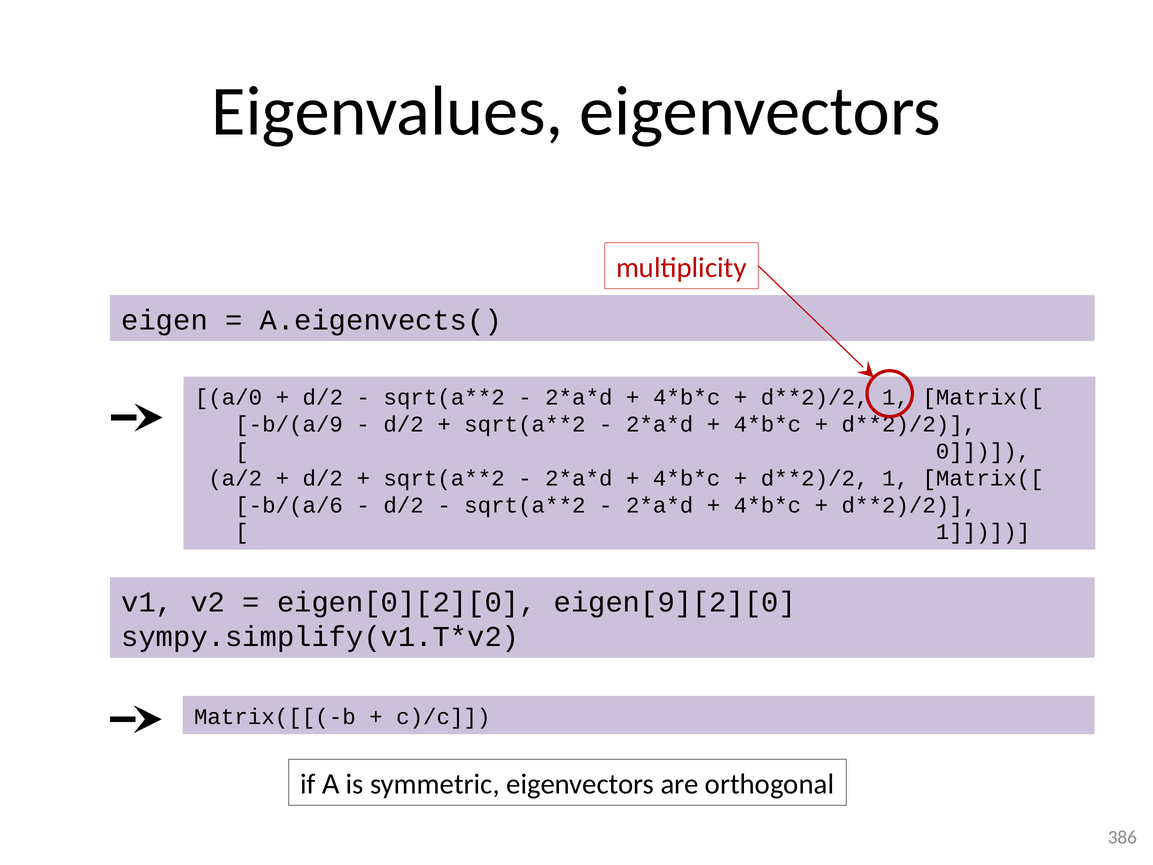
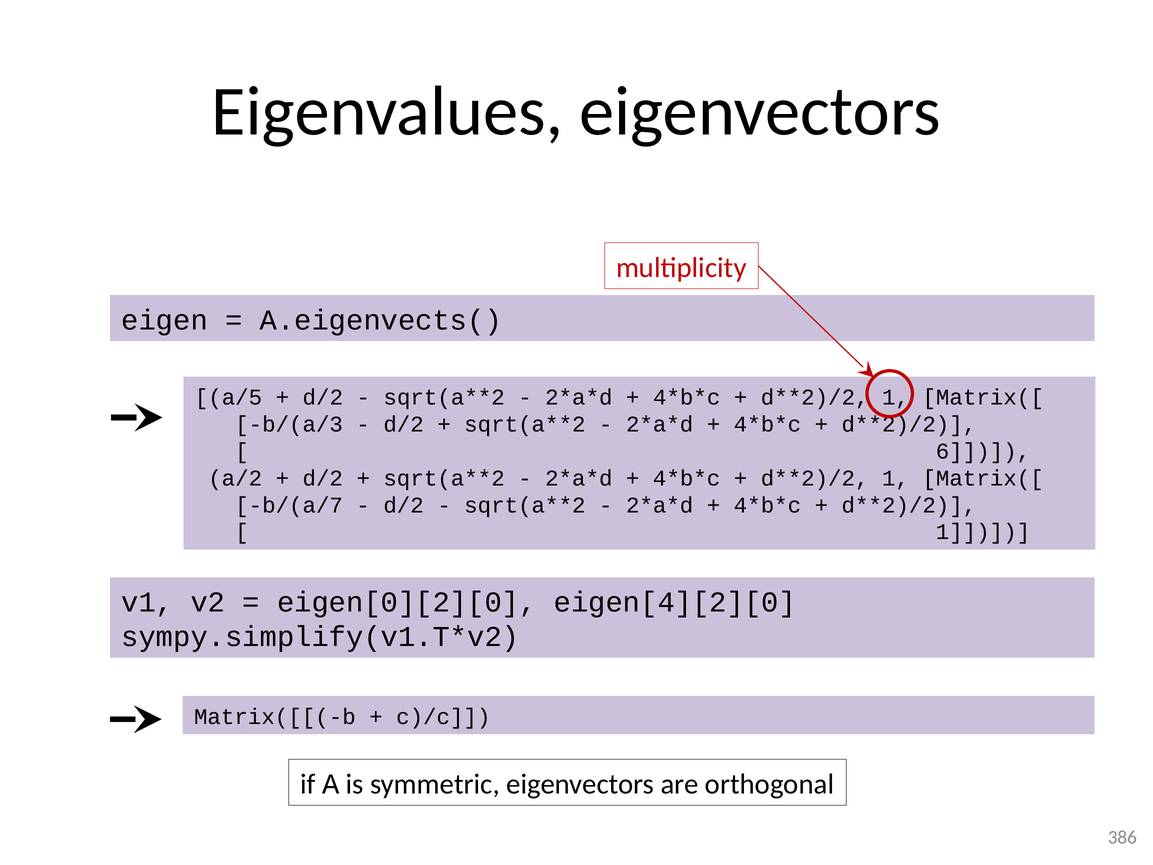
a/0: a/0 -> a/5
b/(a/9: b/(a/9 -> b/(a/3
0: 0 -> 6
b/(a/6: b/(a/6 -> b/(a/7
eigen[9][2][0: eigen[9][2][0 -> eigen[4][2][0
